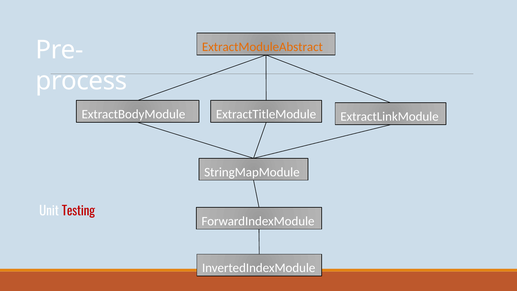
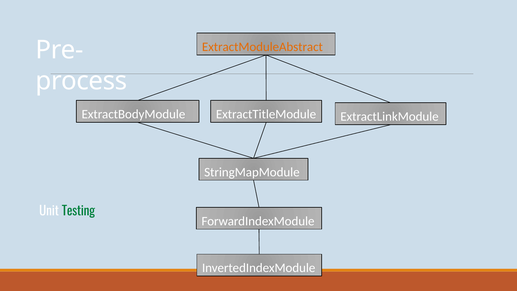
Testing colour: red -> green
